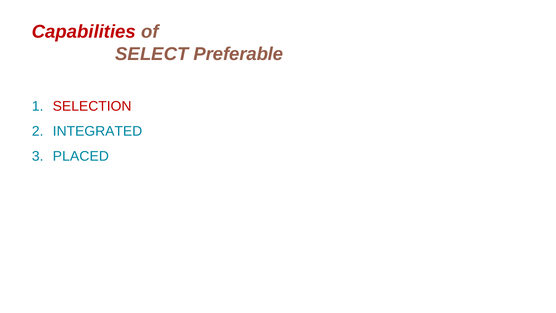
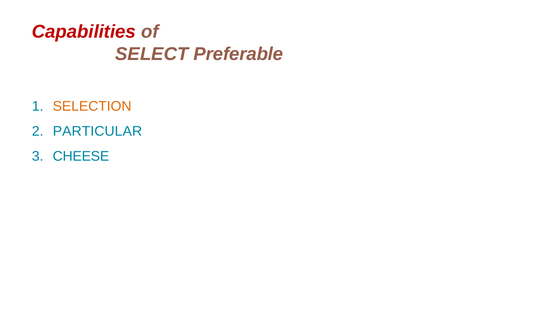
SELECTION colour: red -> orange
INTEGRATED: INTEGRATED -> PARTICULAR
PLACED: PLACED -> CHEESE
